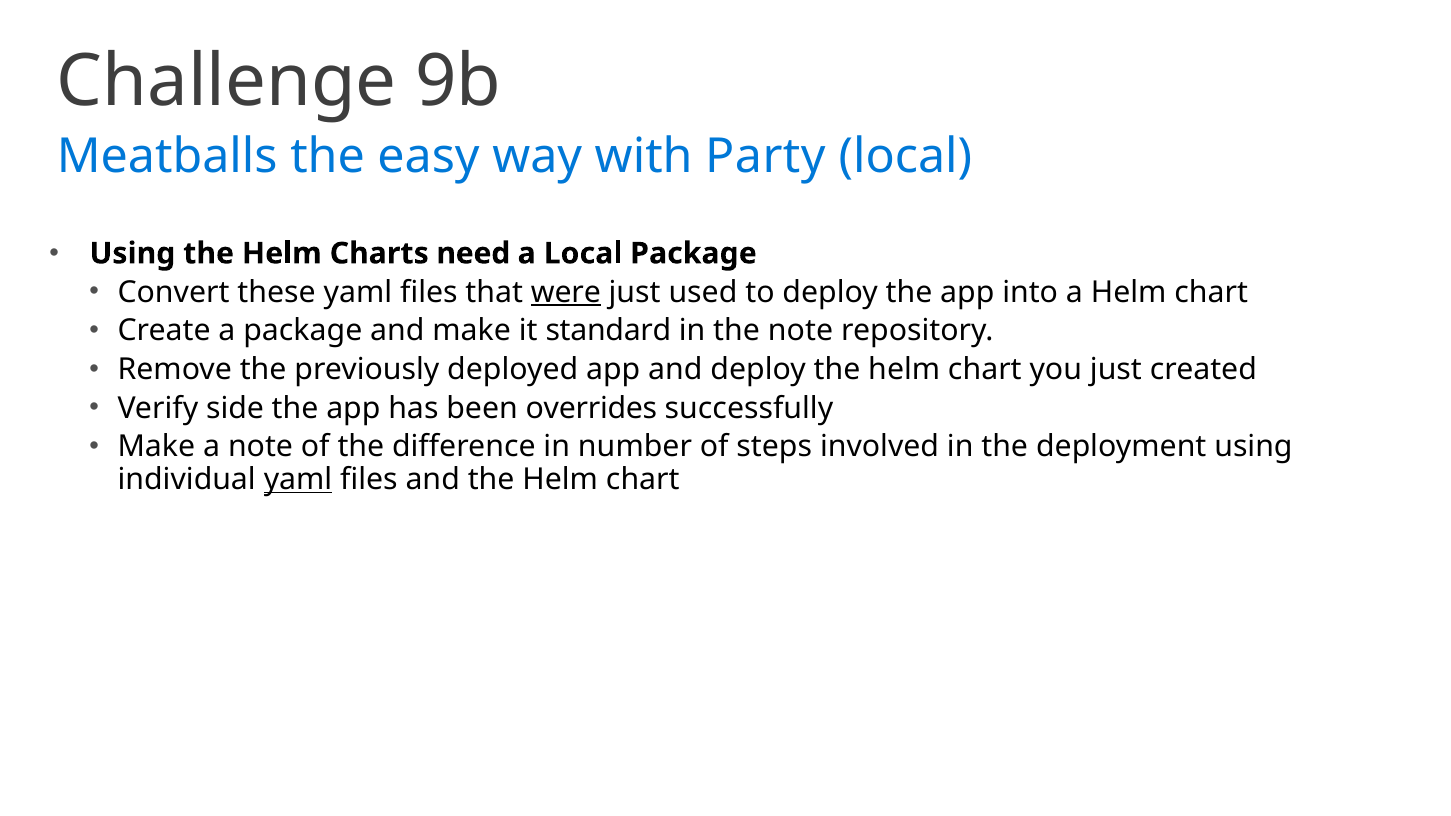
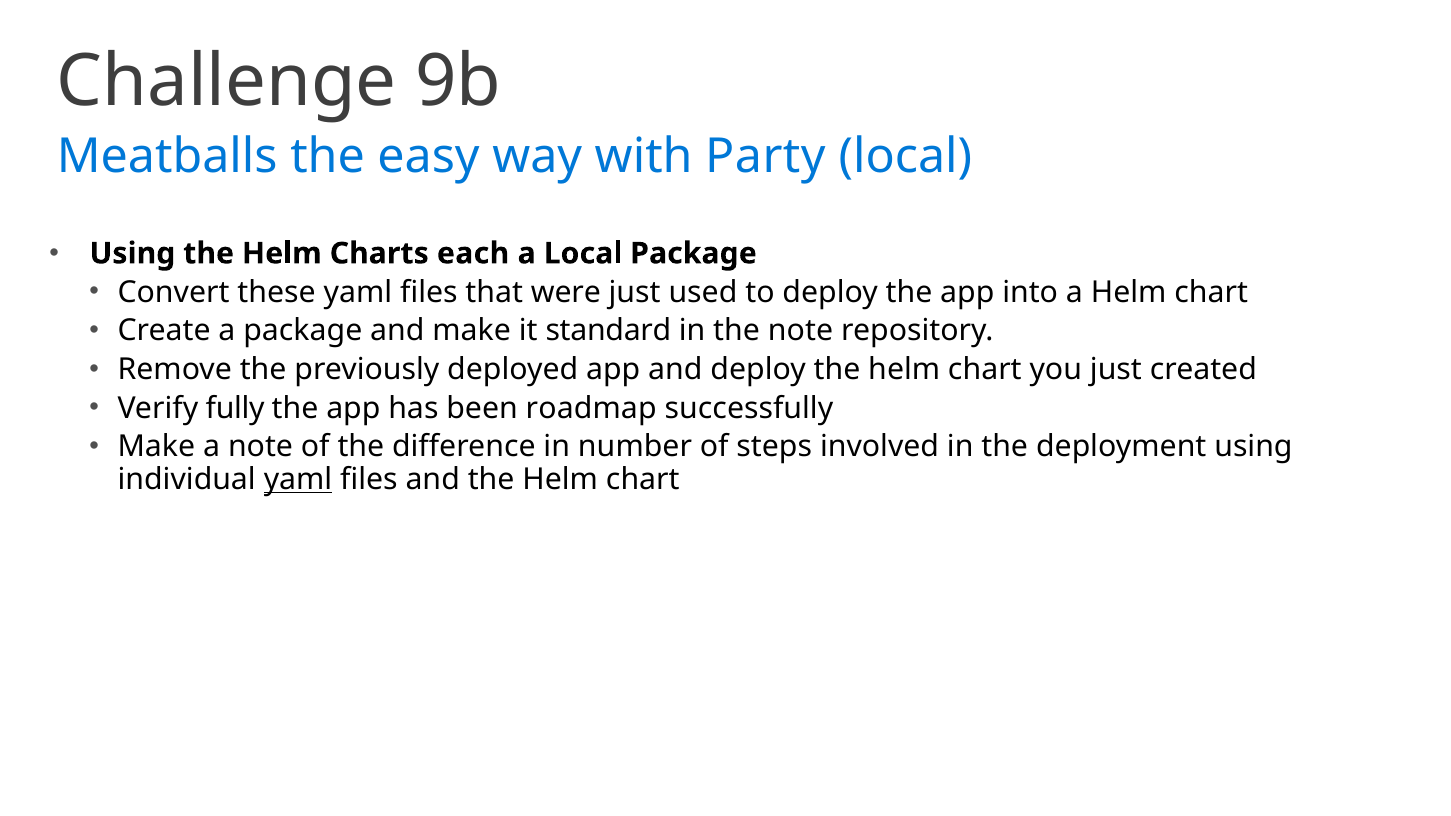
need: need -> each
were underline: present -> none
side: side -> fully
overrides: overrides -> roadmap
